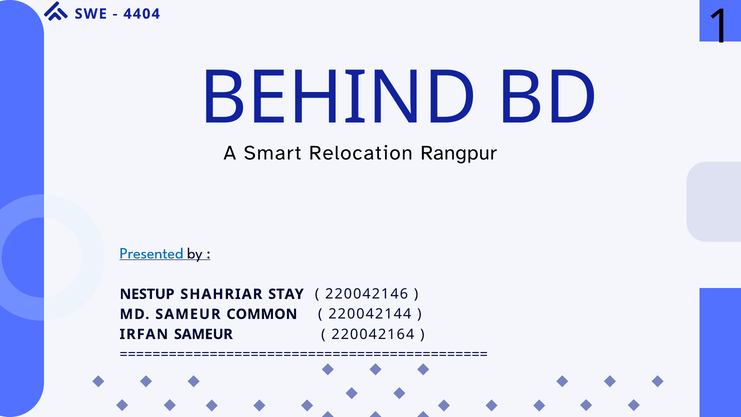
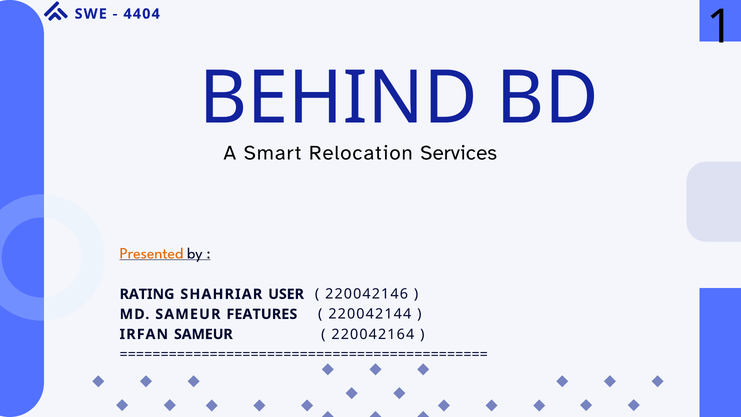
Rangpur: Rangpur -> Services
Presented colour: blue -> orange
NESTUP: NESTUP -> RATING
STAY: STAY -> USER
COMMON: COMMON -> FEATURES
